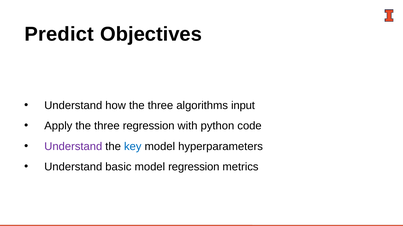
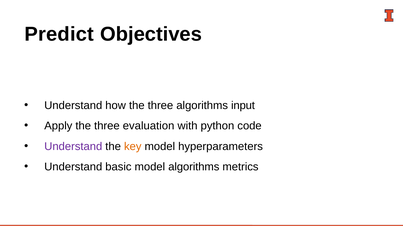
three regression: regression -> evaluation
key colour: blue -> orange
model regression: regression -> algorithms
